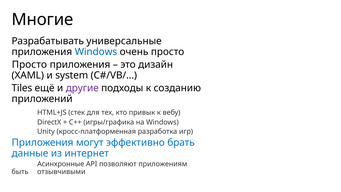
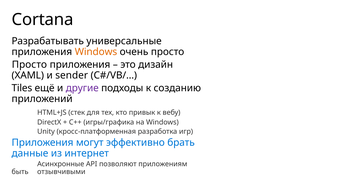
Многие: Многие -> Cortana
Windows at (96, 52) colour: blue -> orange
system: system -> sender
